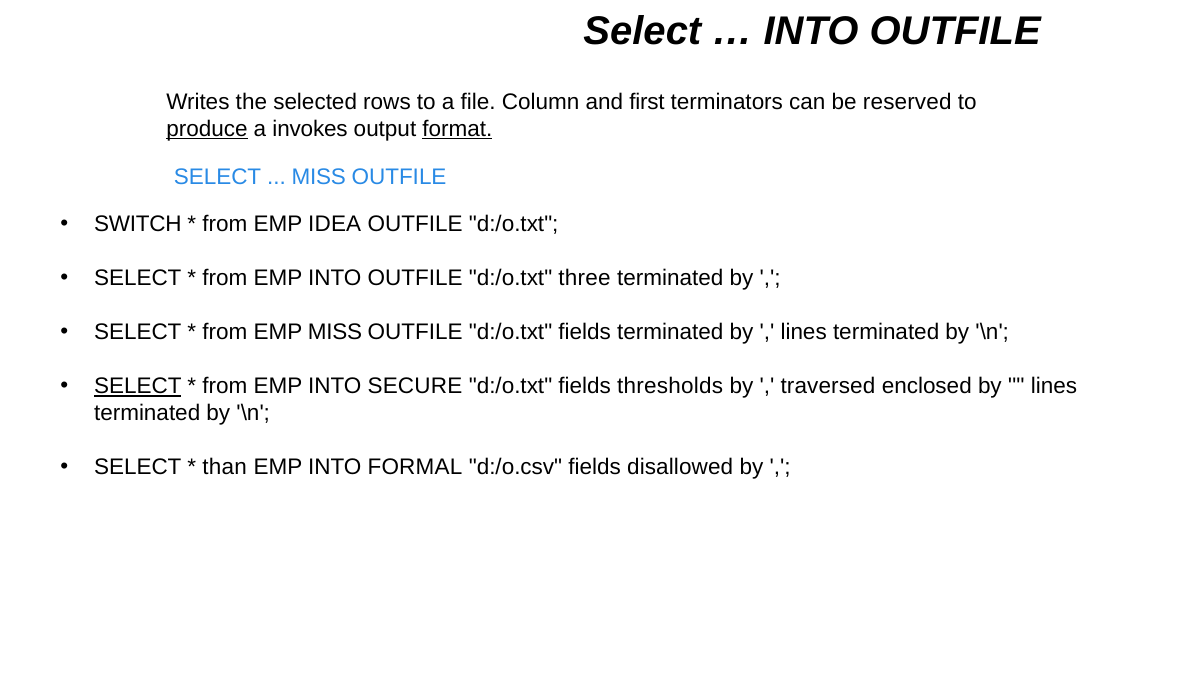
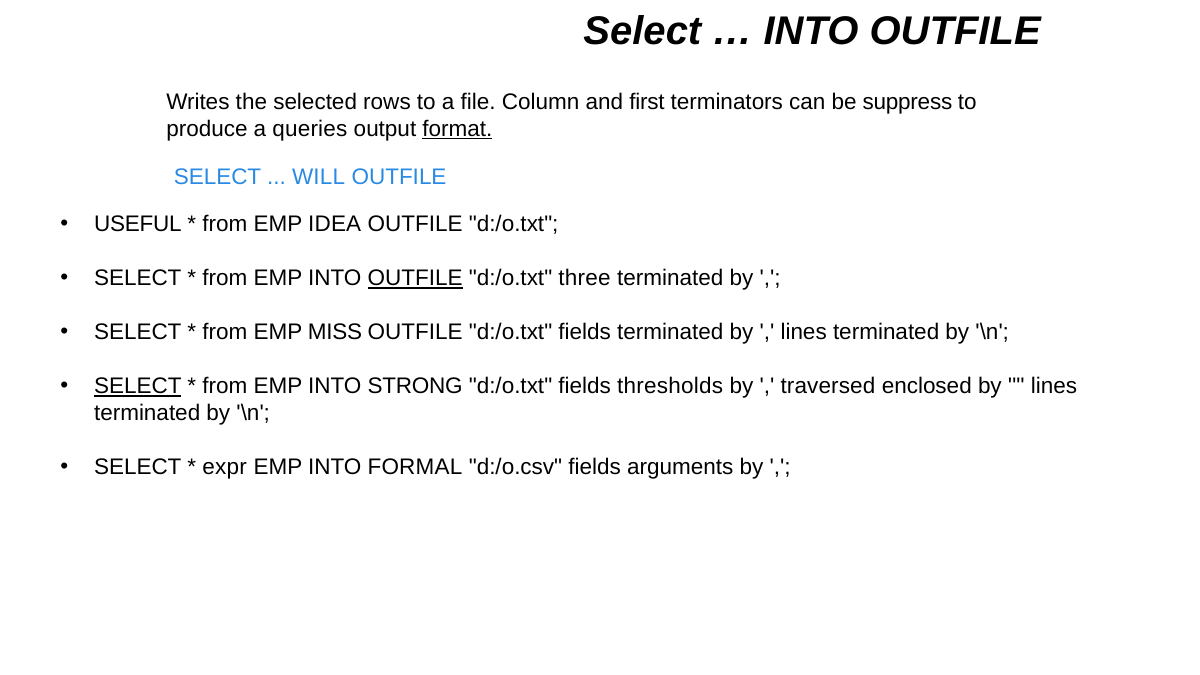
reserved: reserved -> suppress
produce underline: present -> none
invokes: invokes -> queries
MISS at (319, 177): MISS -> WILL
SWITCH: SWITCH -> USEFUL
OUTFILE at (415, 278) underline: none -> present
SECURE: SECURE -> STRONG
than: than -> expr
disallowed: disallowed -> arguments
